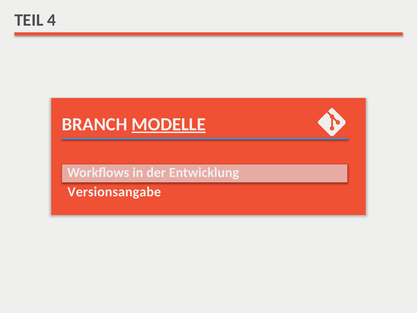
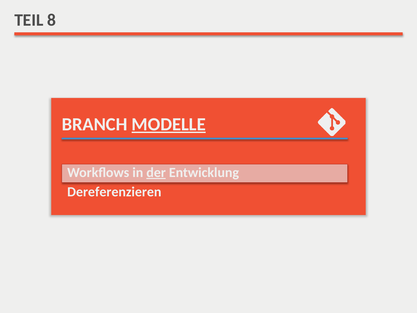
4: 4 -> 8
der underline: none -> present
Versionsangabe: Versionsangabe -> Dereferenzieren
